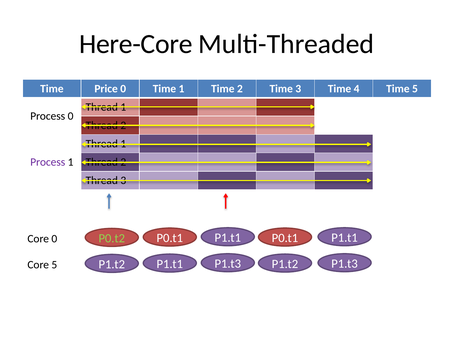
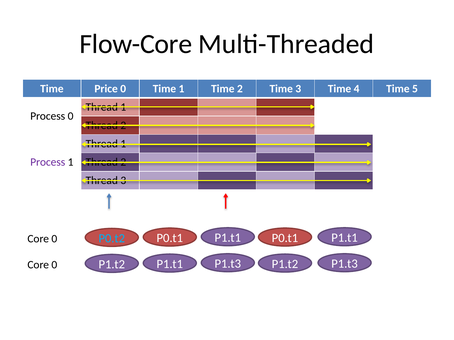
Here-Core: Here-Core -> Flow-Core
P0.t2 colour: light green -> light blue
5 at (54, 265): 5 -> 0
